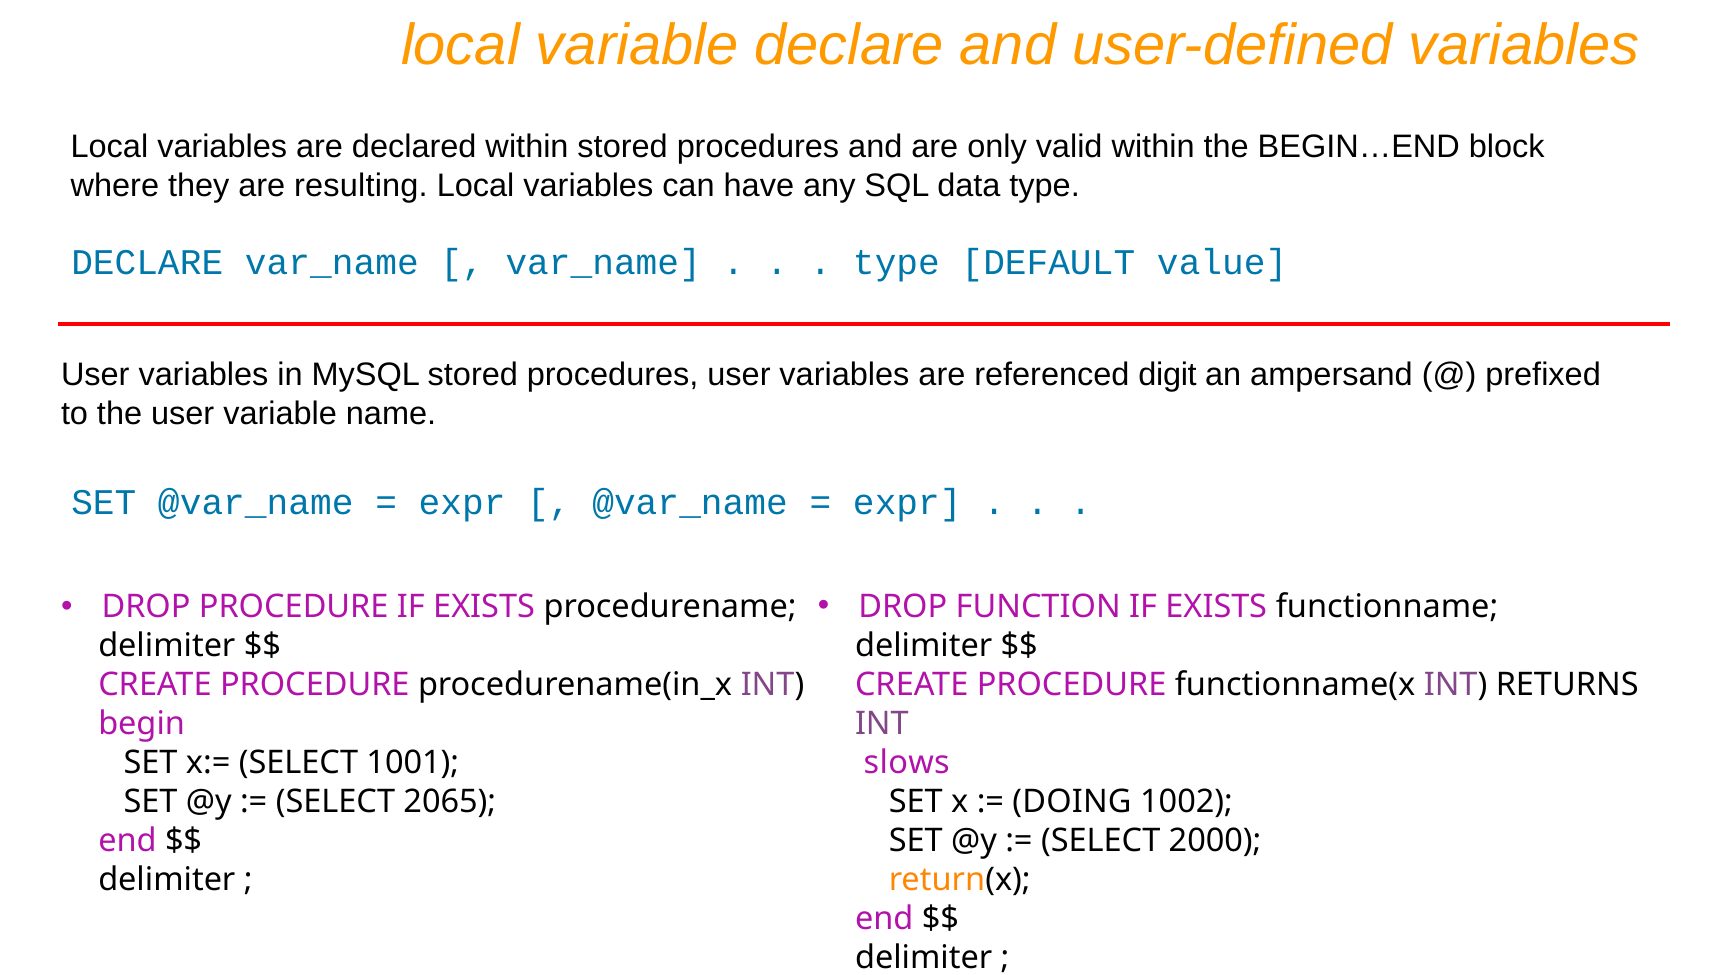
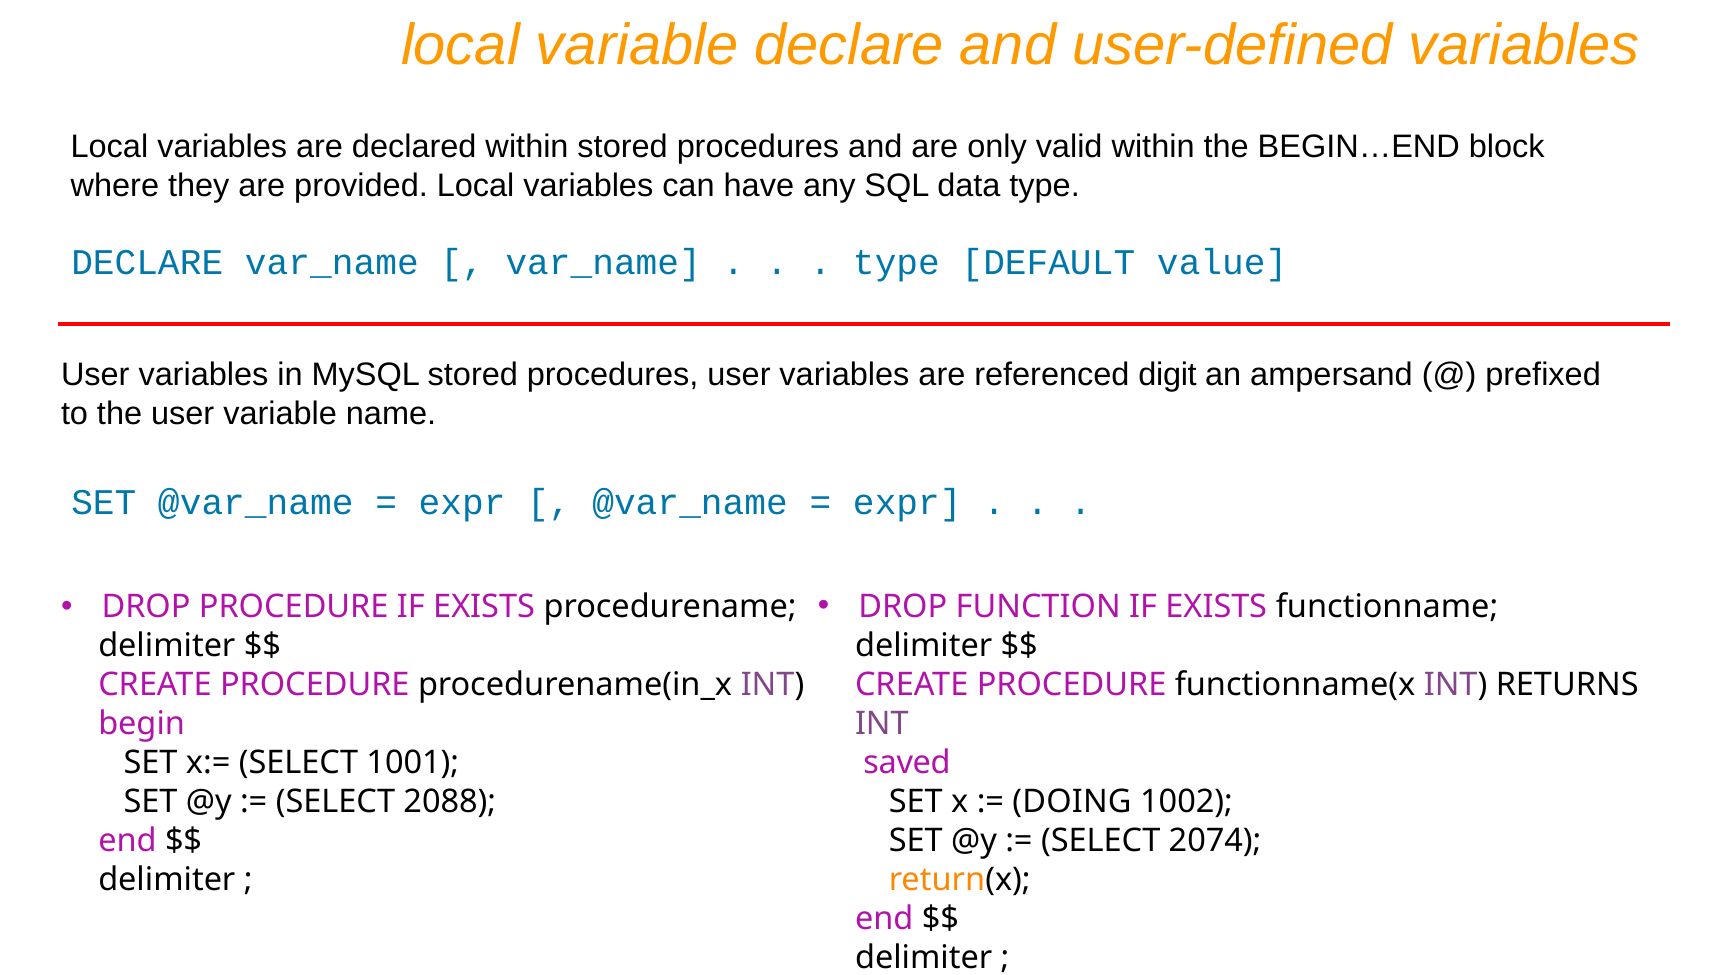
resulting: resulting -> provided
slows: slows -> saved
2065: 2065 -> 2088
2000: 2000 -> 2074
